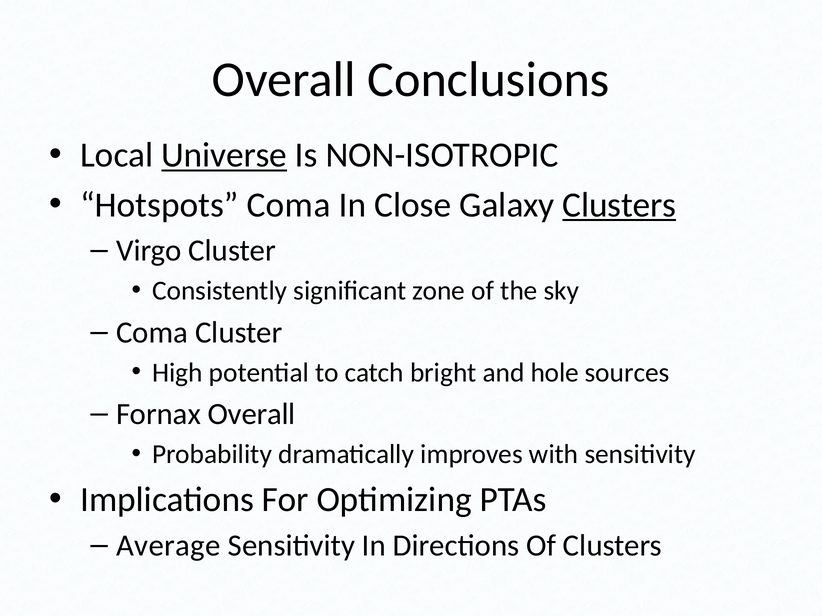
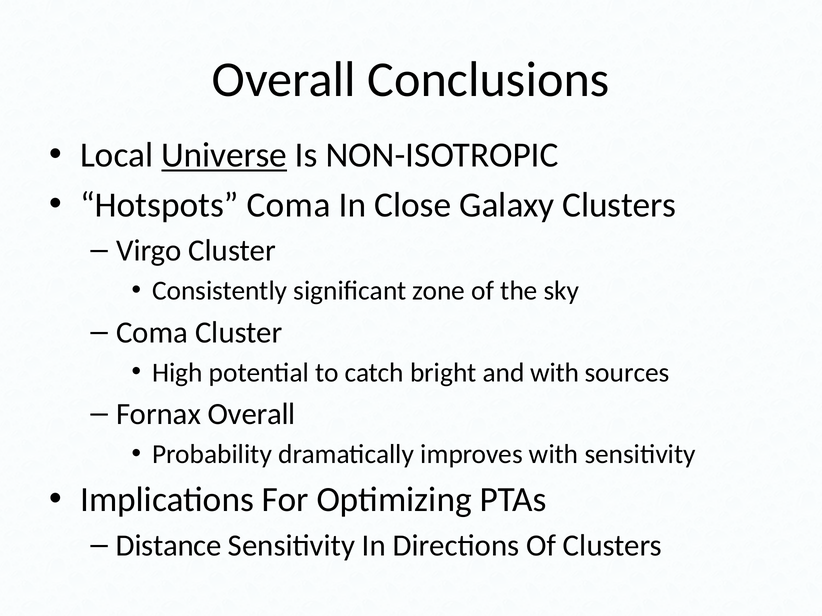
Clusters at (619, 205) underline: present -> none
and hole: hole -> with
Average: Average -> Distance
